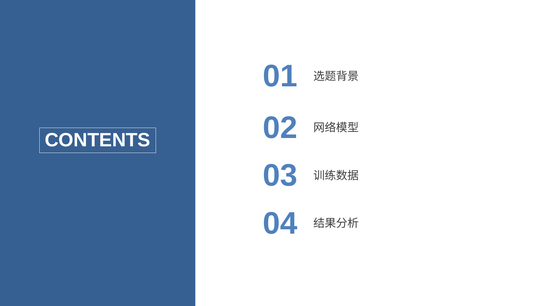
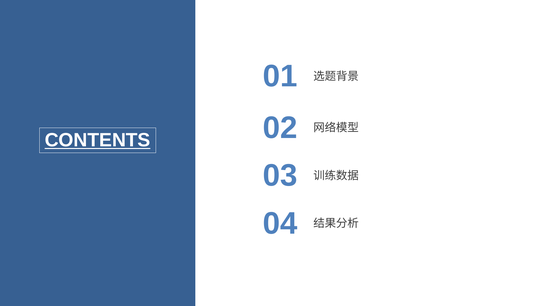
CONTENTS underline: none -> present
